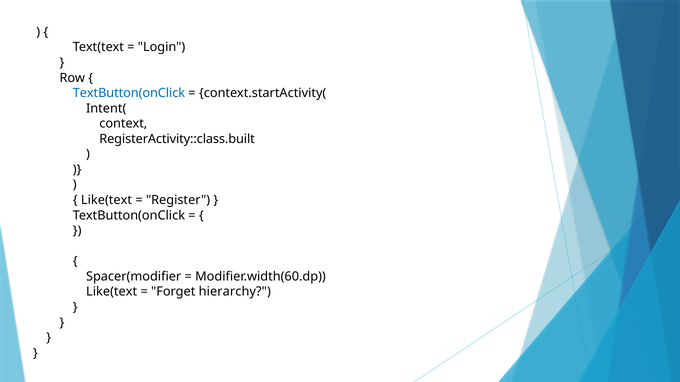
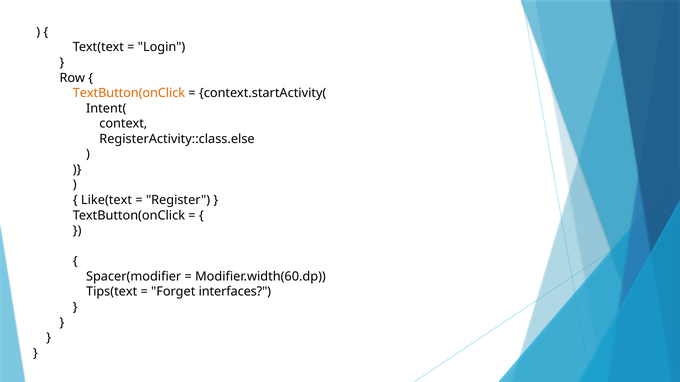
TextButton(onClick at (129, 93) colour: blue -> orange
RegisterActivity::class.built: RegisterActivity::class.built -> RegisterActivity::class.else
Like(text at (112, 292): Like(text -> Tips(text
hierarchy: hierarchy -> interfaces
